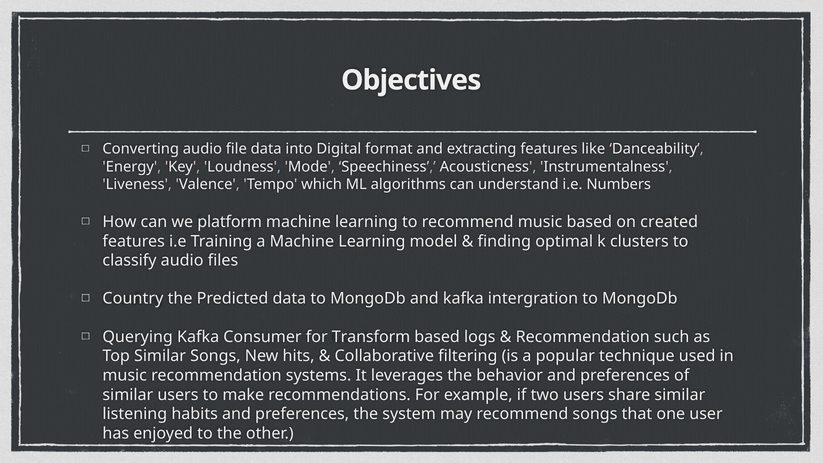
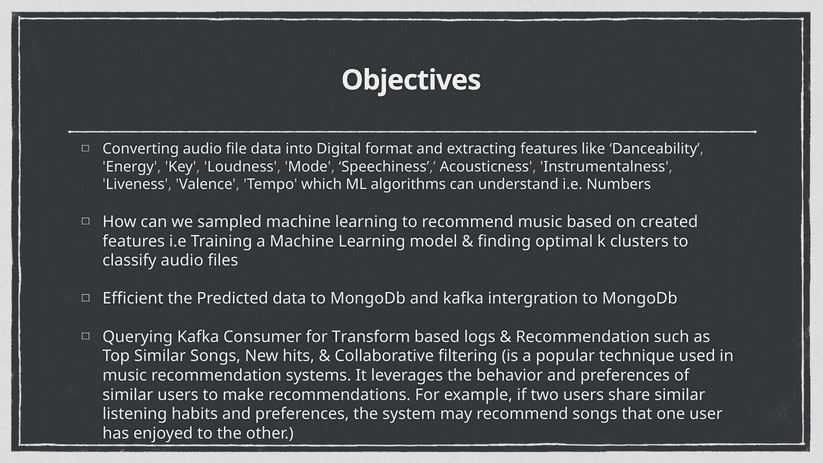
platform: platform -> sampled
Country: Country -> Efficient
